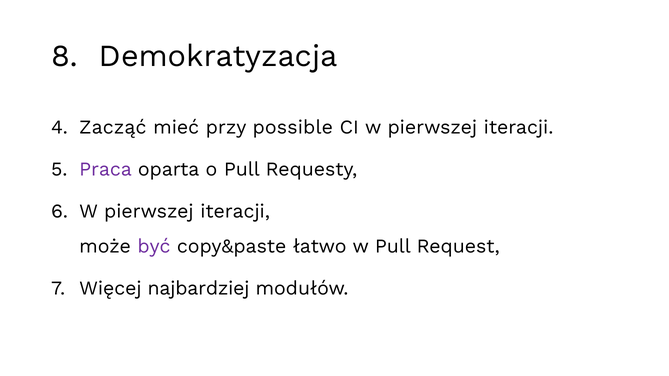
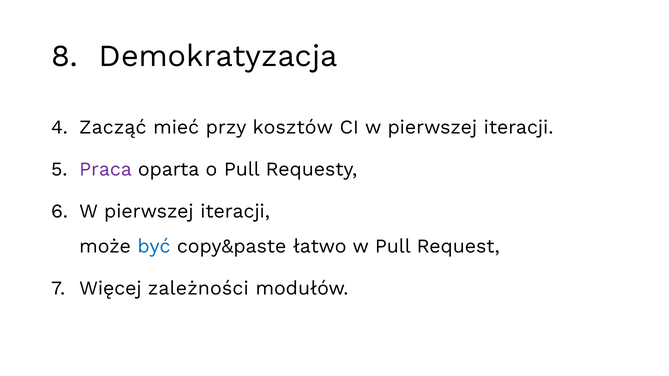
possible: possible -> kosztów
być colour: purple -> blue
najbardziej: najbardziej -> zależności
